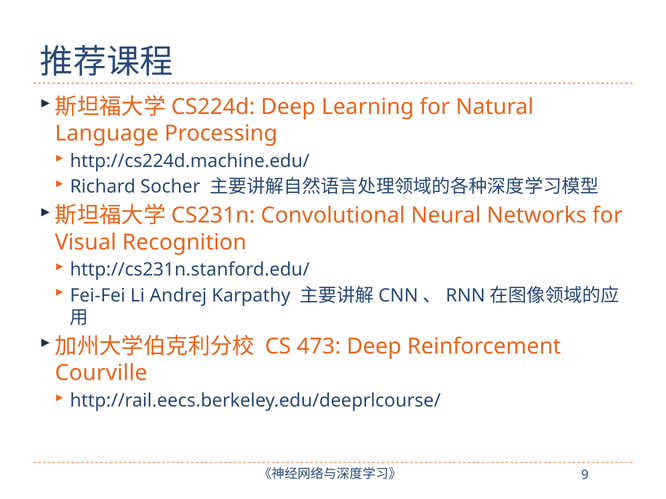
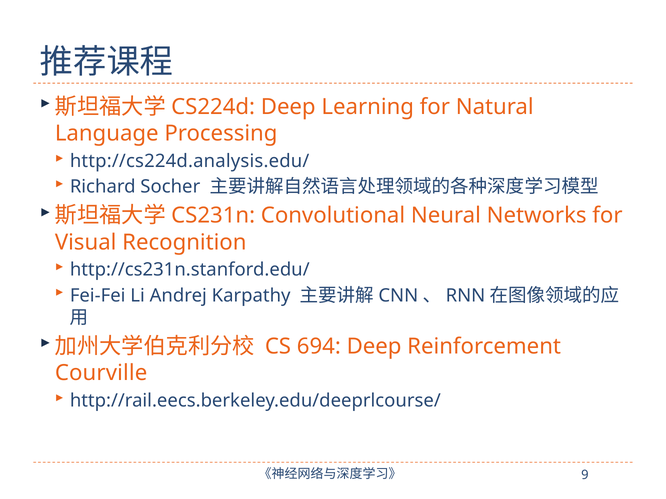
http://cs224d.machine.edu/: http://cs224d.machine.edu/ -> http://cs224d.analysis.edu/
473: 473 -> 694
